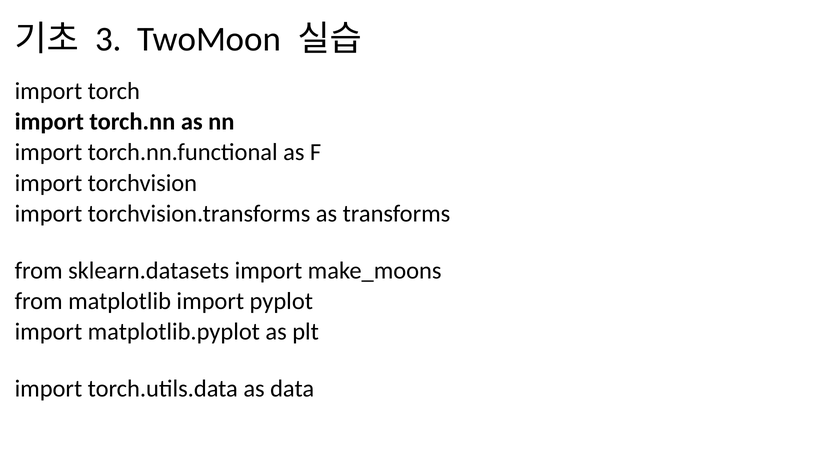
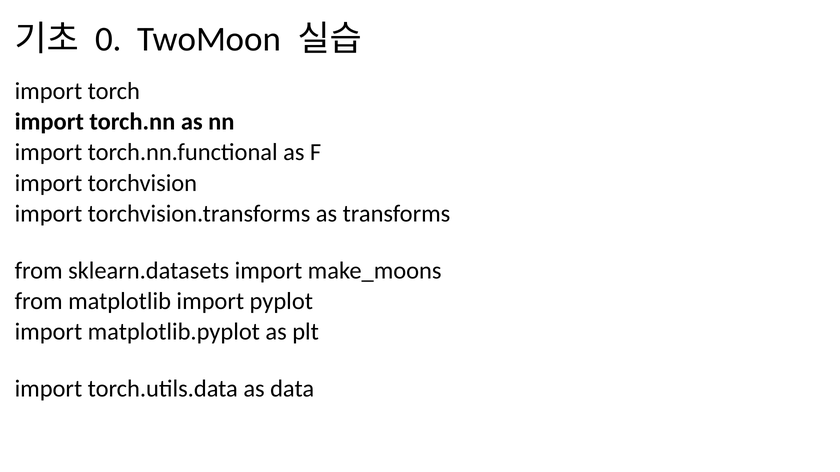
3: 3 -> 0
